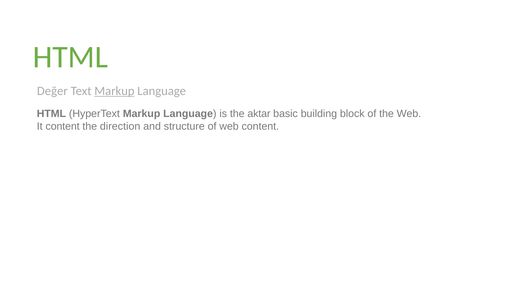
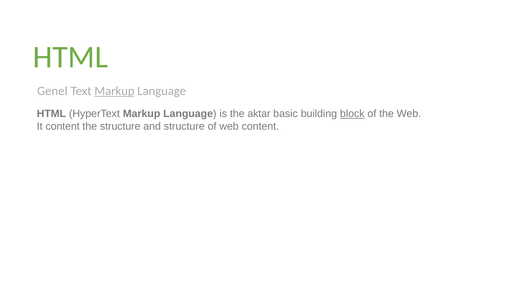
Değer: Değer -> Genel
block underline: none -> present
the direction: direction -> structure
